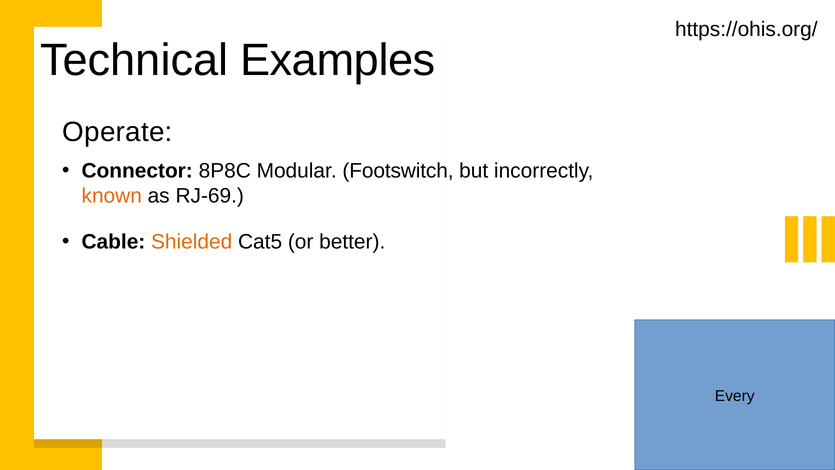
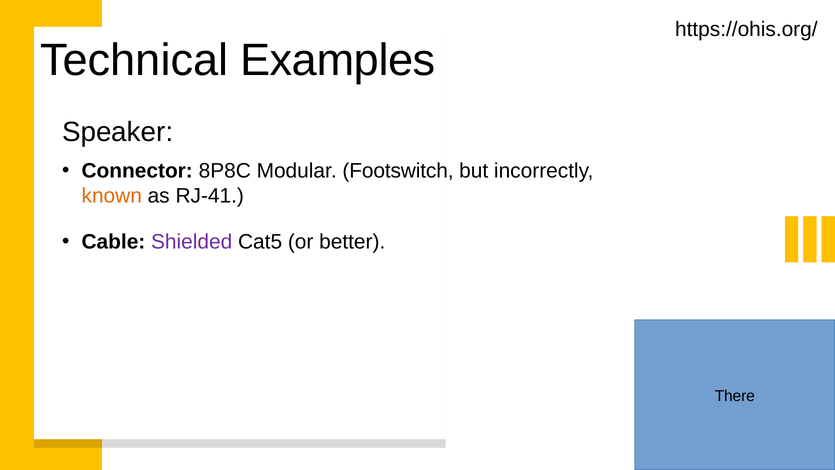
Operate: Operate -> Speaker
RJ-69: RJ-69 -> RJ-41
Shielded colour: orange -> purple
Every: Every -> There
